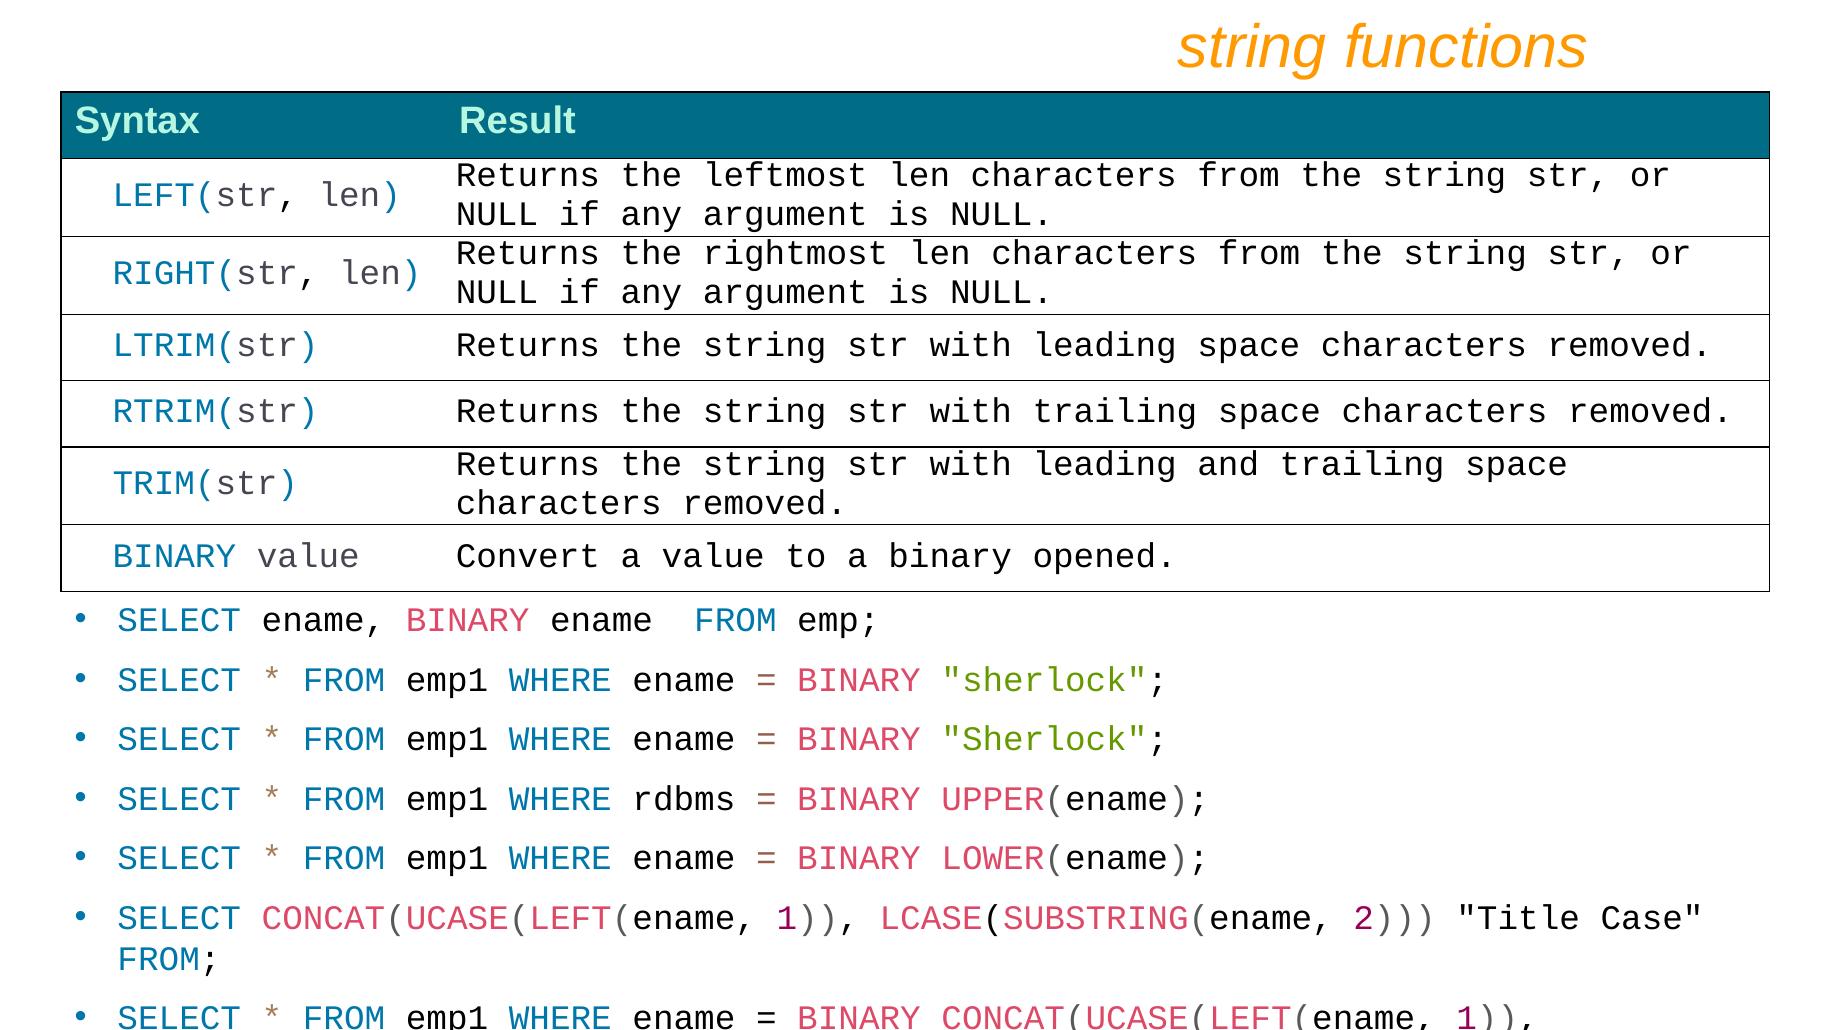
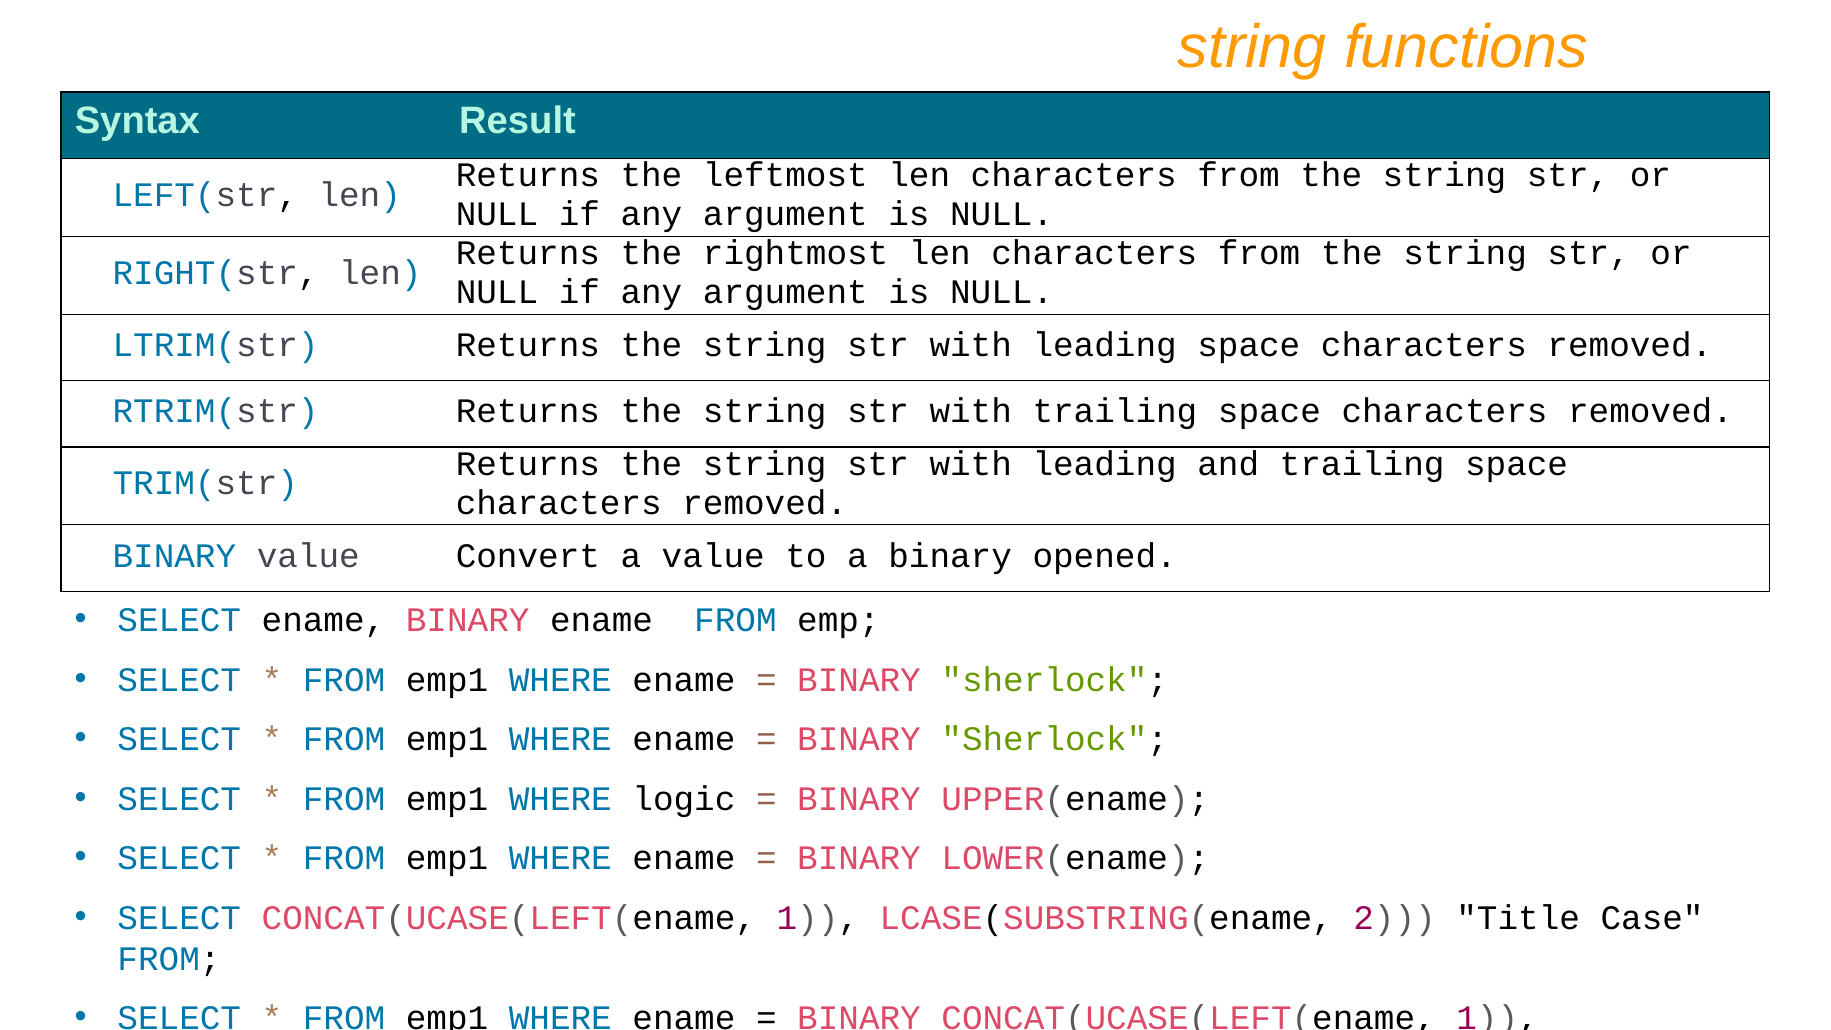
rdbms: rdbms -> logic
